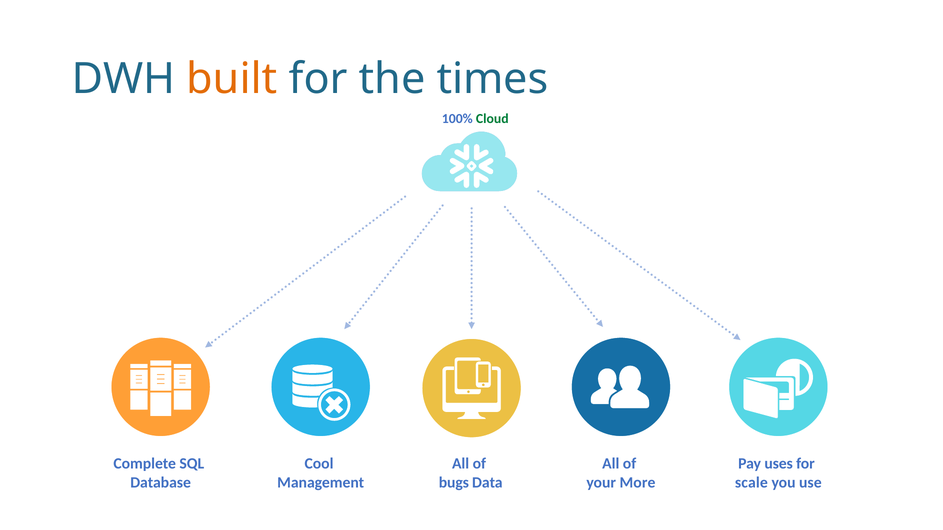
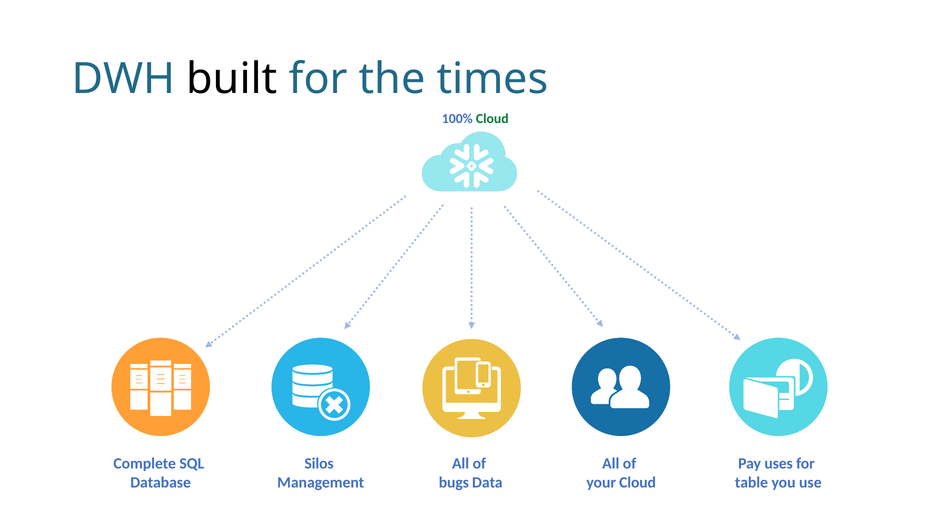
built colour: orange -> black
Cool: Cool -> Silos
your More: More -> Cloud
scale: scale -> table
